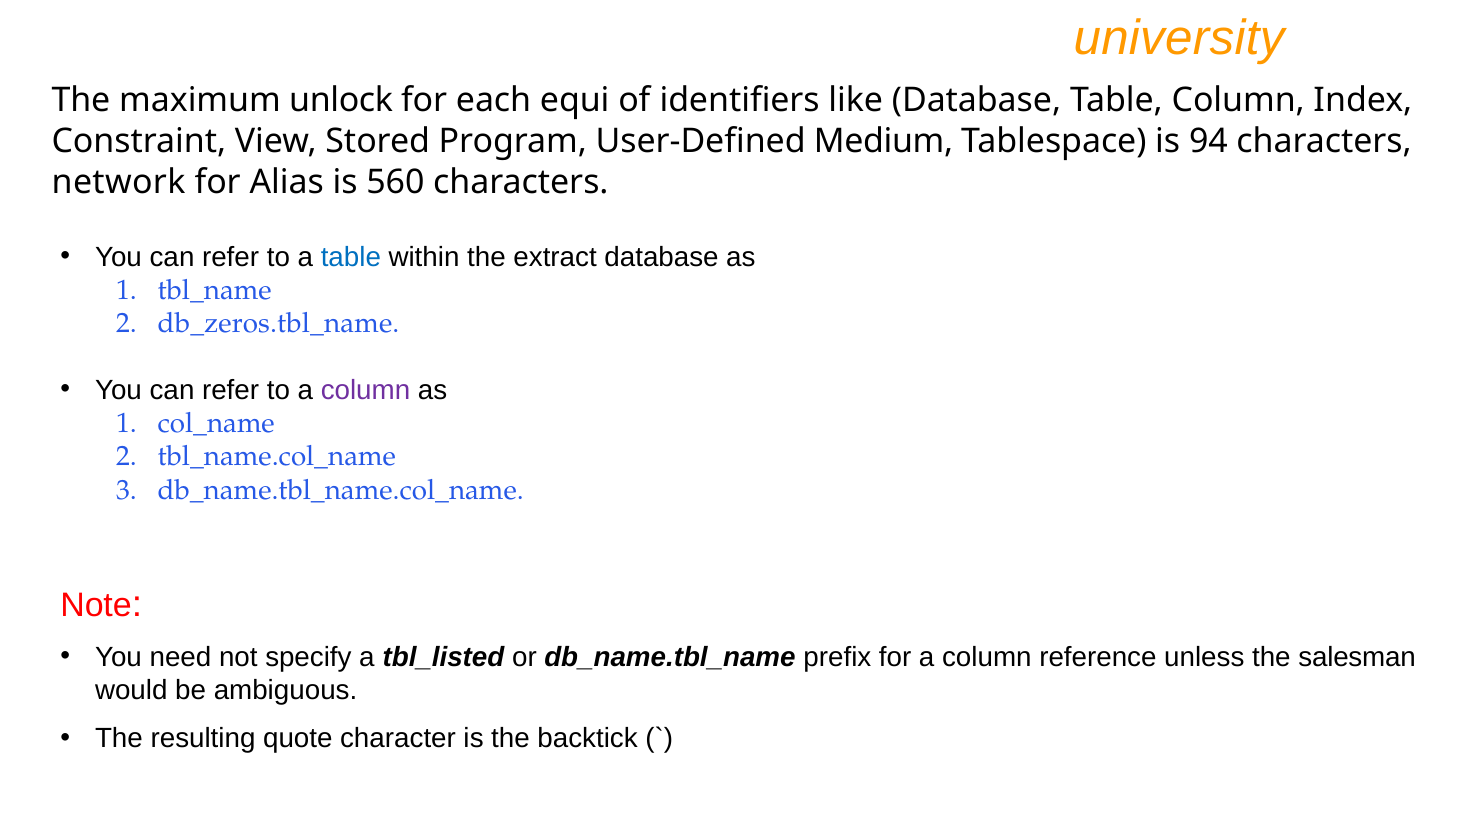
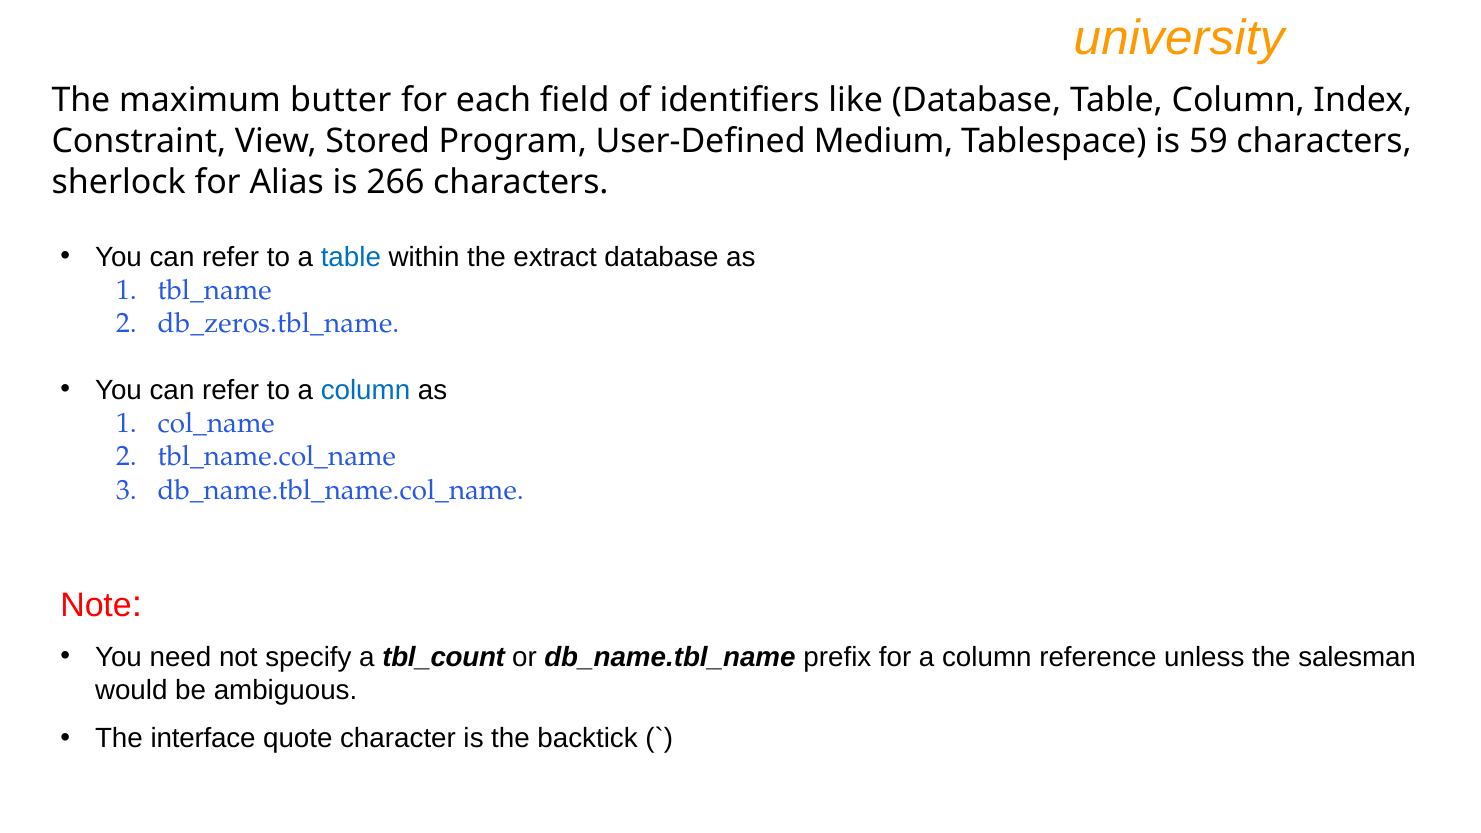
unlock: unlock -> butter
equi: equi -> field
94: 94 -> 59
network: network -> sherlock
560: 560 -> 266
column at (366, 390) colour: purple -> blue
tbl_listed: tbl_listed -> tbl_count
resulting: resulting -> interface
